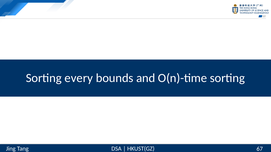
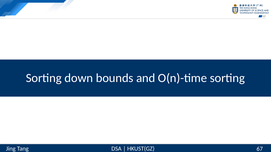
every: every -> down
